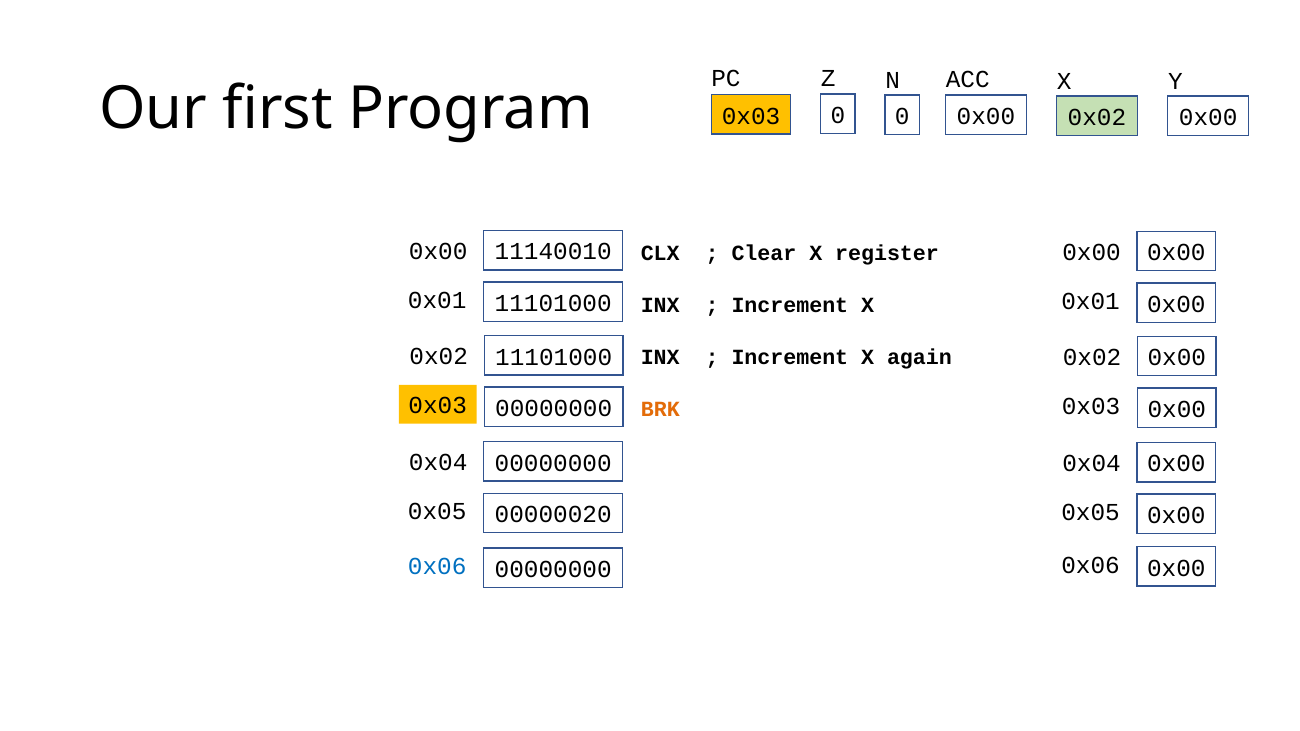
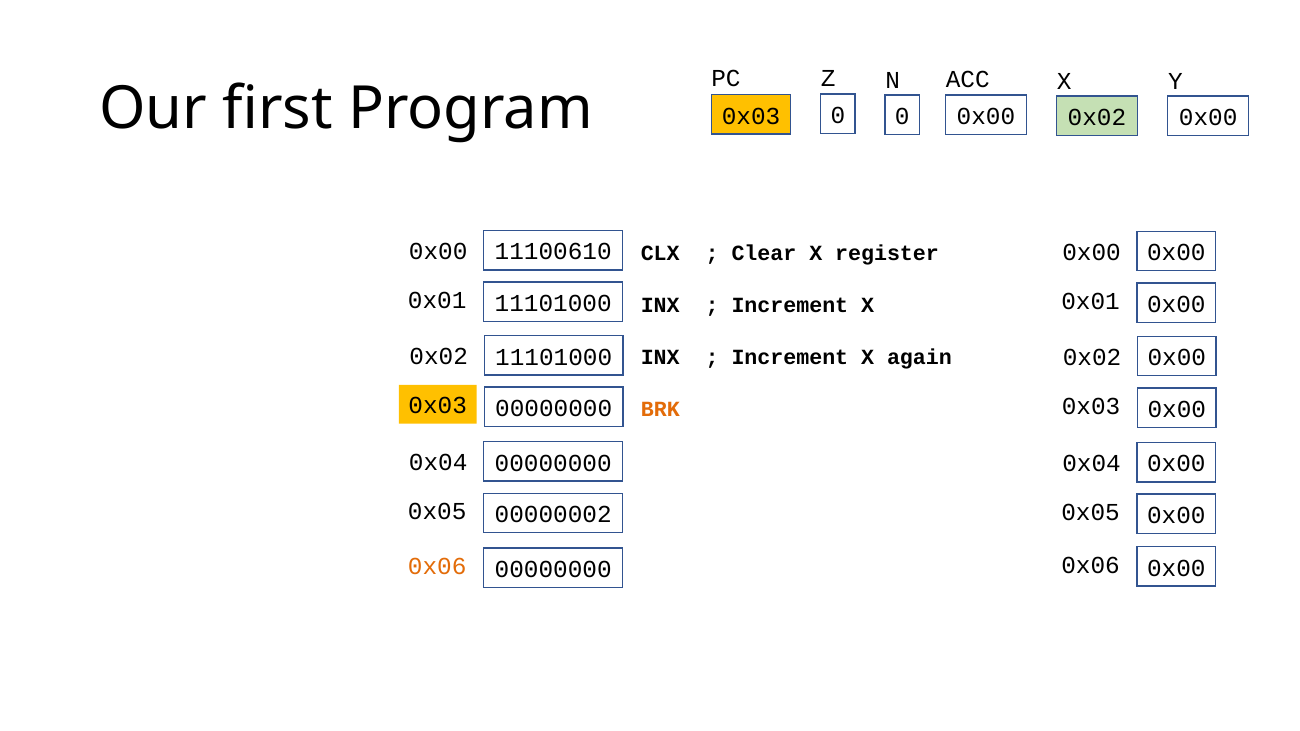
11140010: 11140010 -> 11100610
00000020: 00000020 -> 00000002
0x06 at (437, 567) colour: blue -> orange
